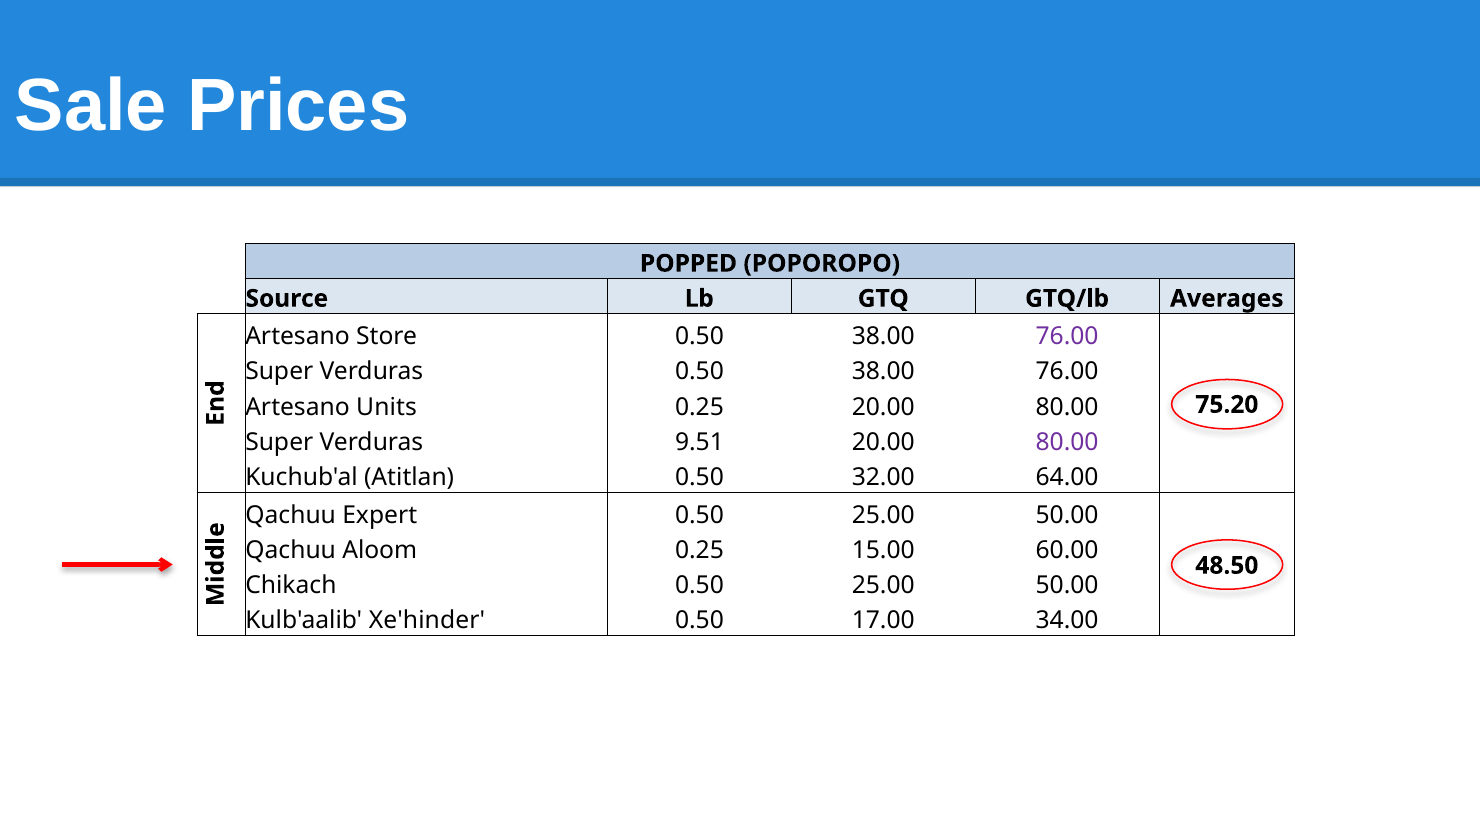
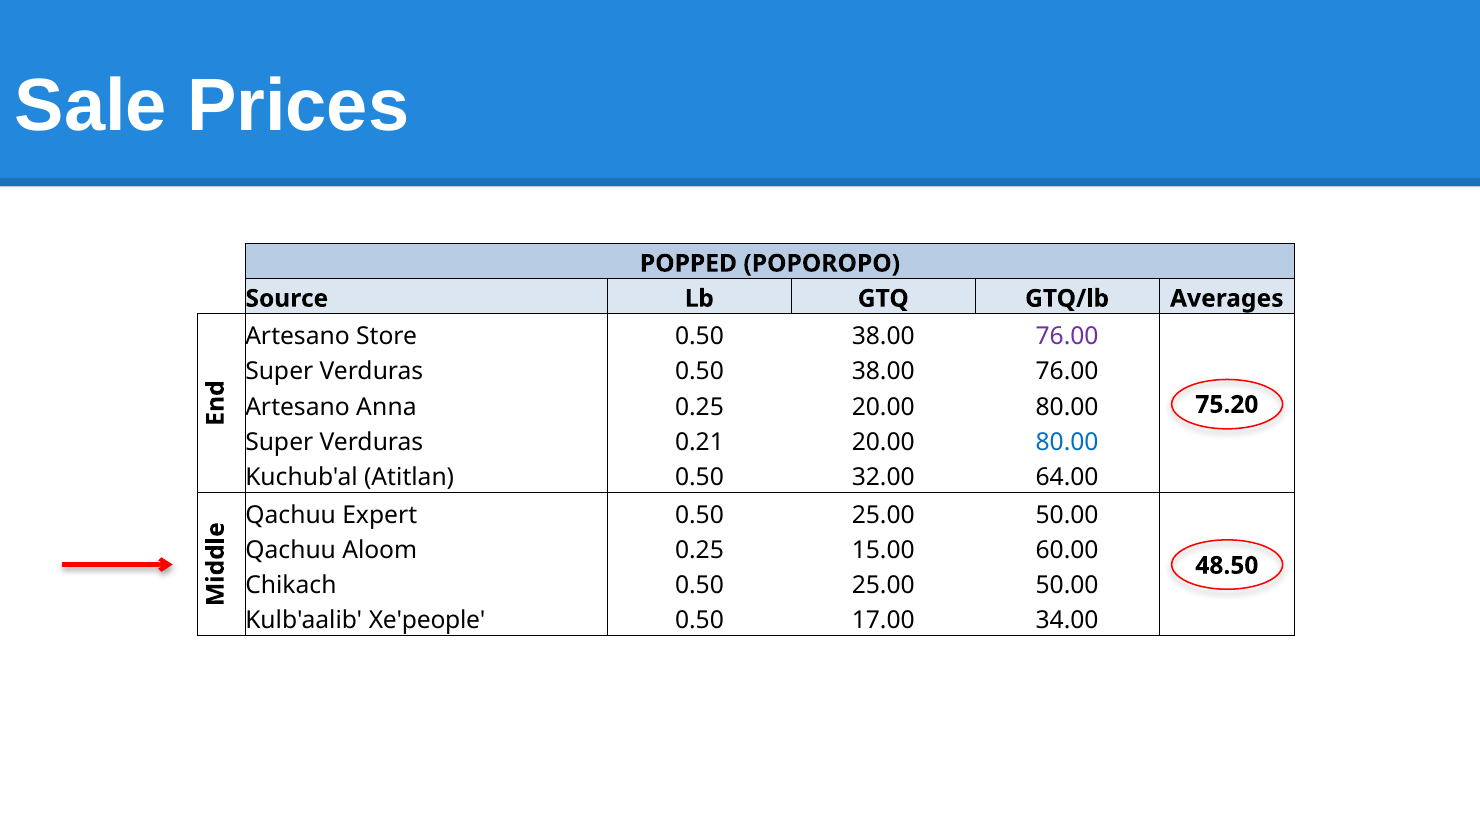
Units: Units -> Anna
9.51: 9.51 -> 0.21
80.00 at (1067, 442) colour: purple -> blue
Xe'hinder: Xe'hinder -> Xe'people
